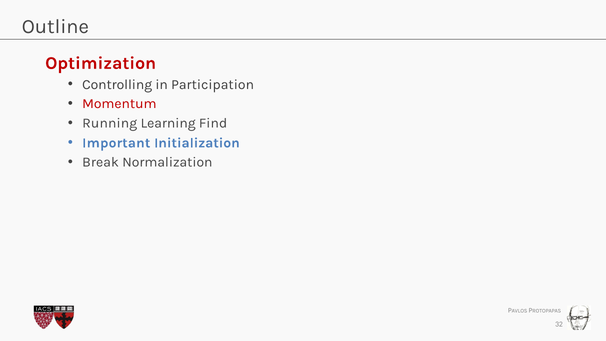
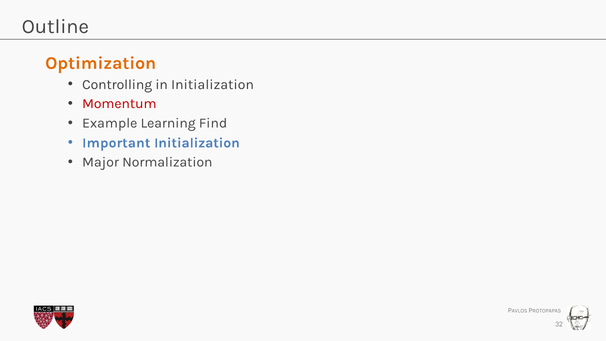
Optimization colour: red -> orange
in Participation: Participation -> Initialization
Running: Running -> Example
Break: Break -> Major
